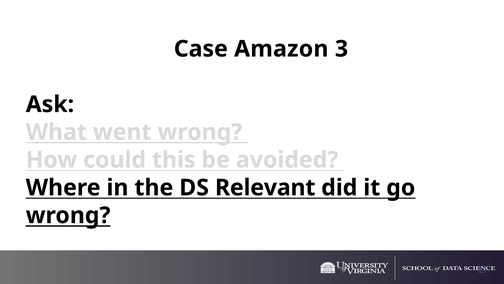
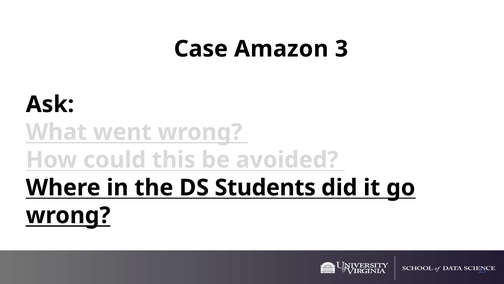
Relevant: Relevant -> Students
